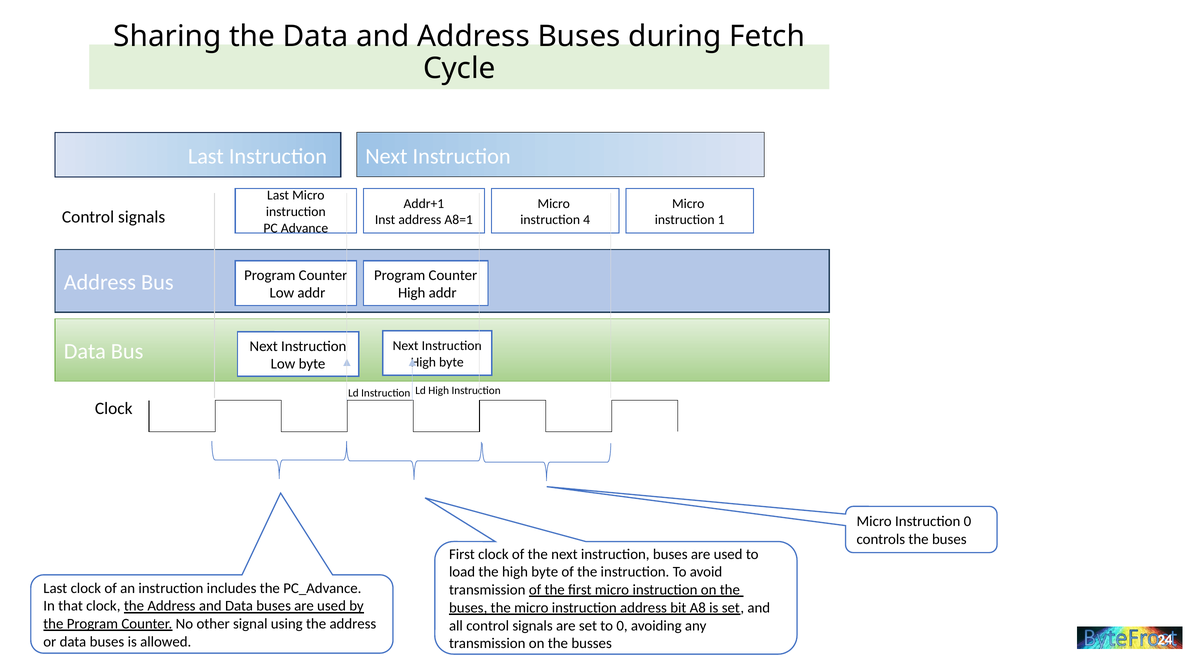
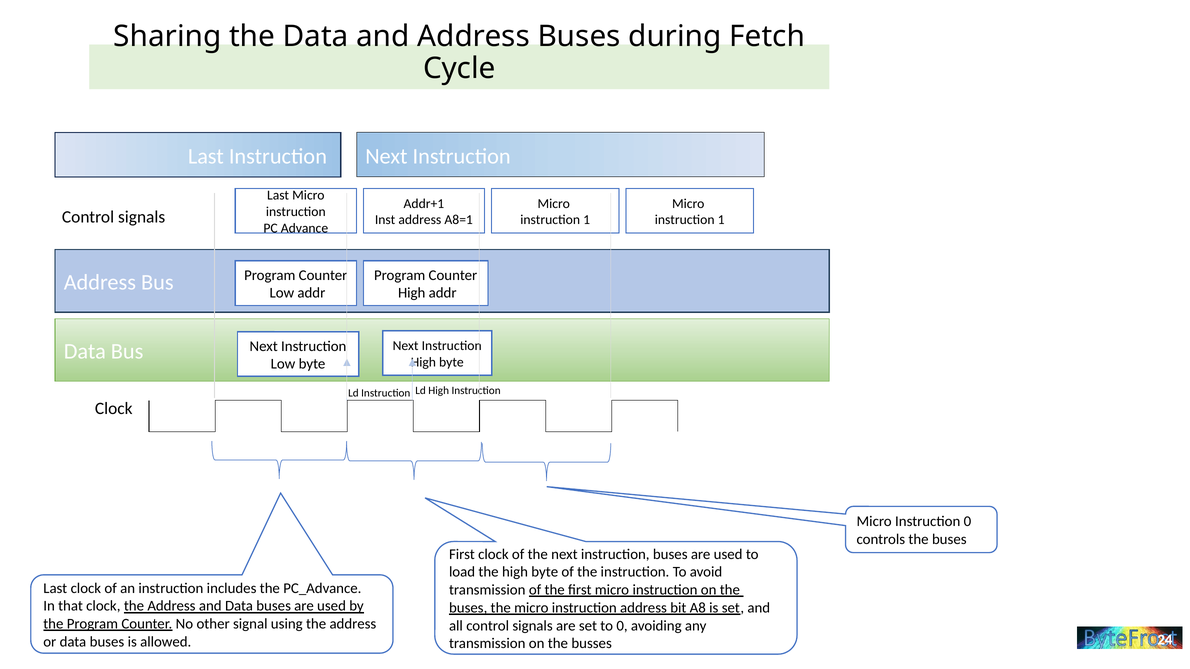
4 at (587, 220): 4 -> 1
